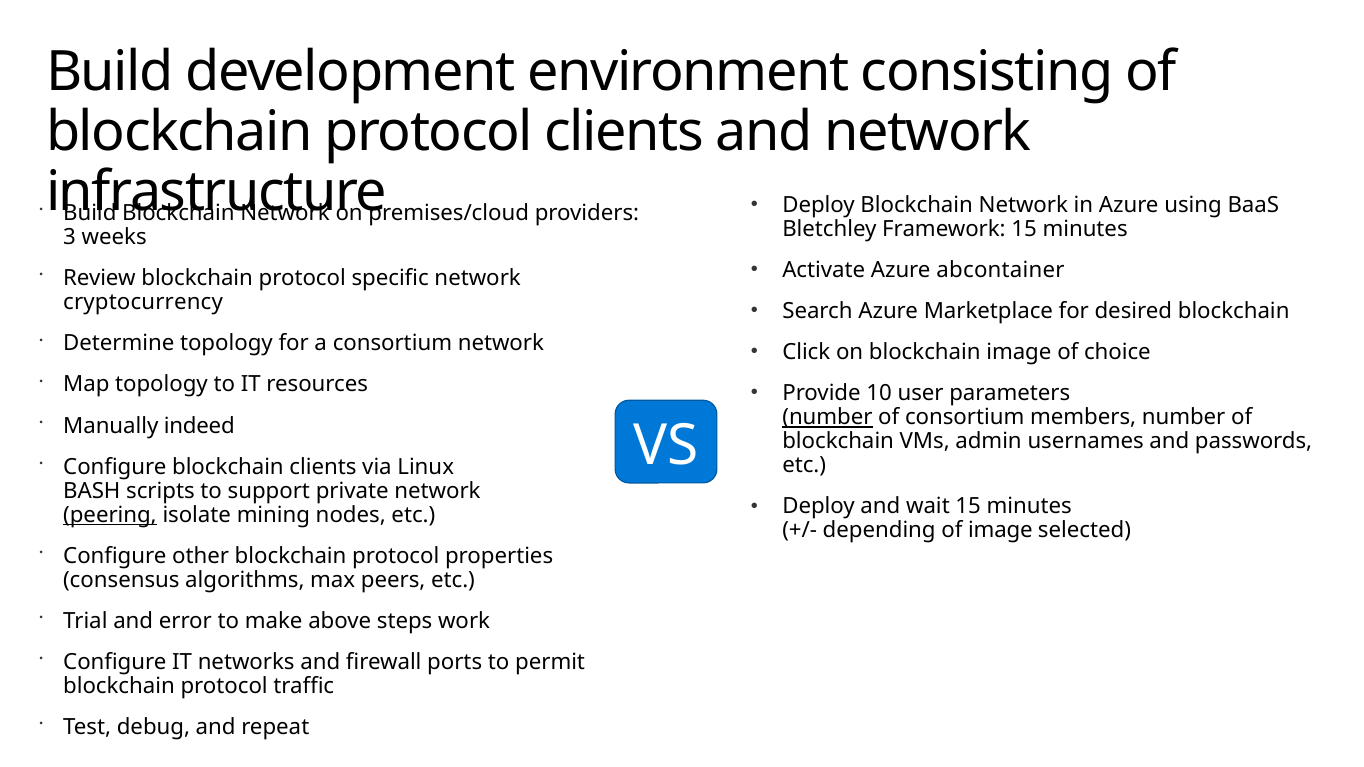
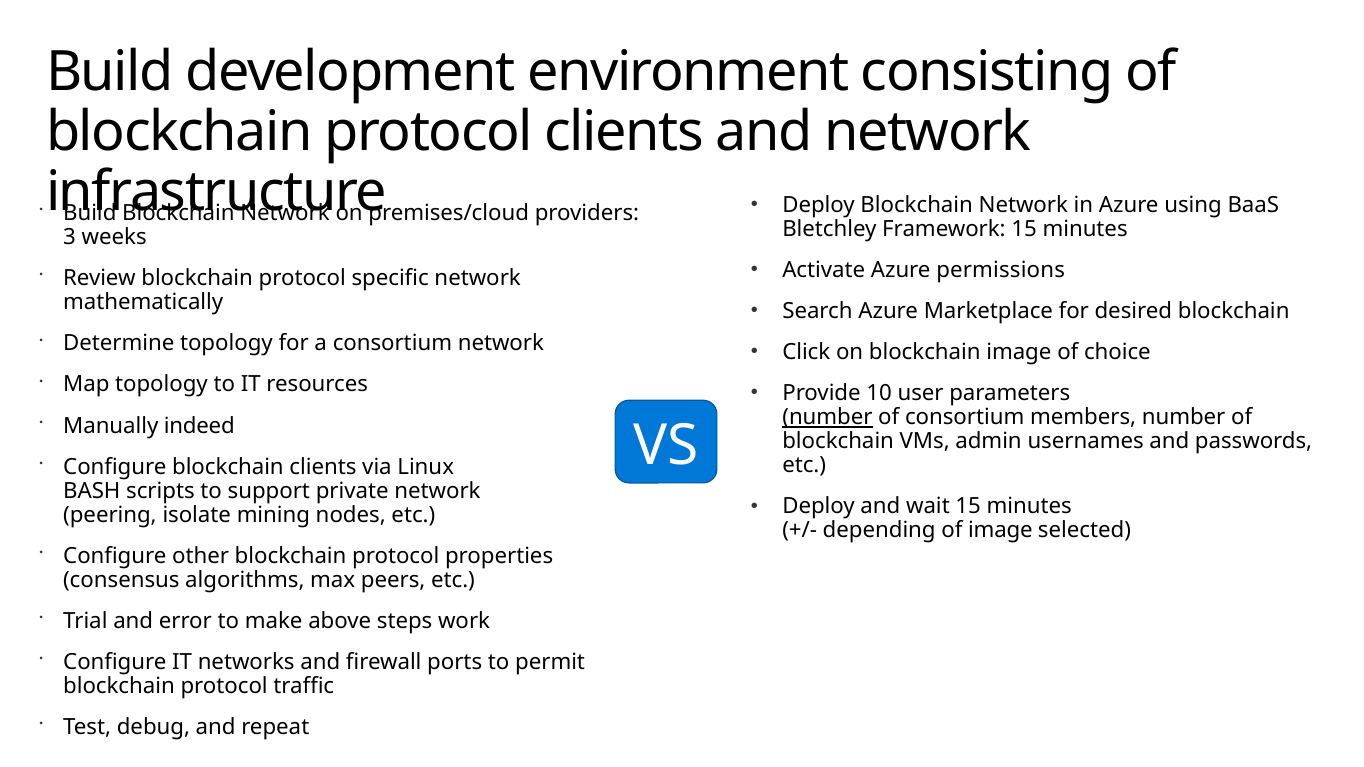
abcontainer: abcontainer -> permissions
cryptocurrency: cryptocurrency -> mathematically
peering underline: present -> none
